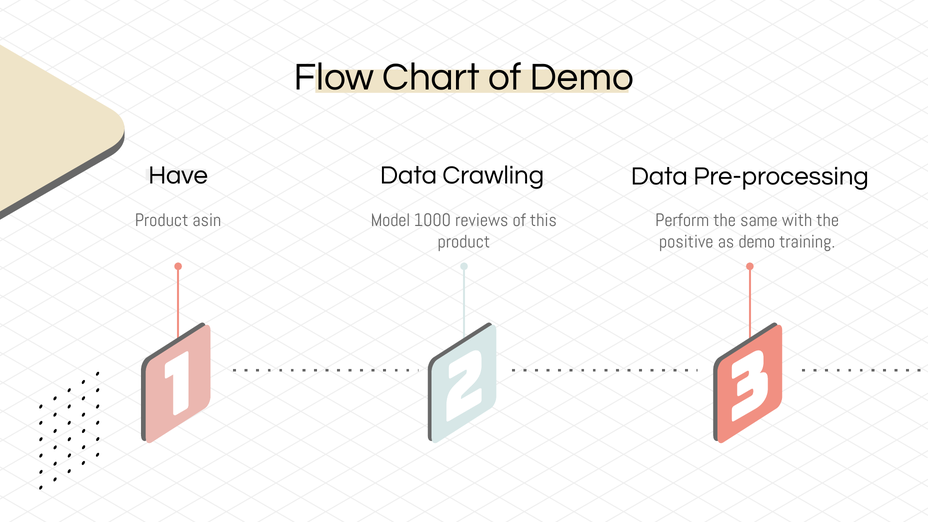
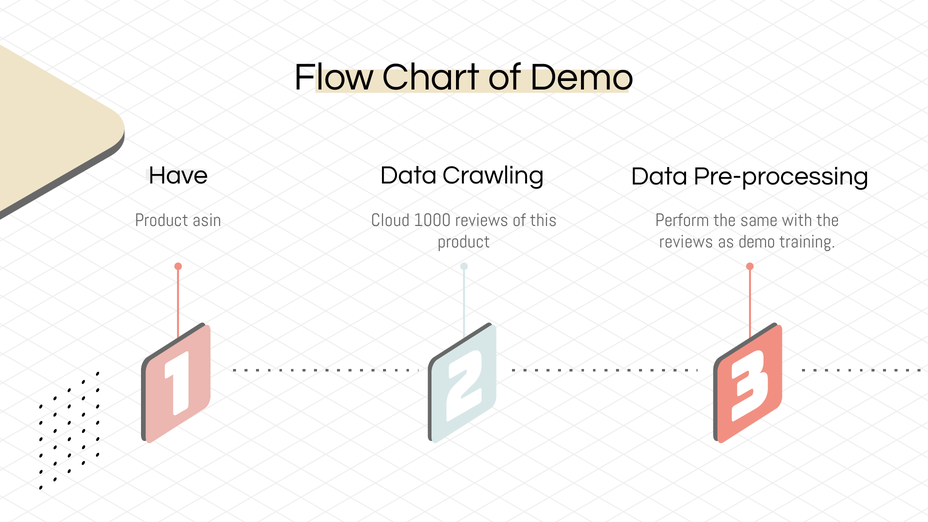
Model: Model -> Cloud
positive at (686, 242): positive -> reviews
